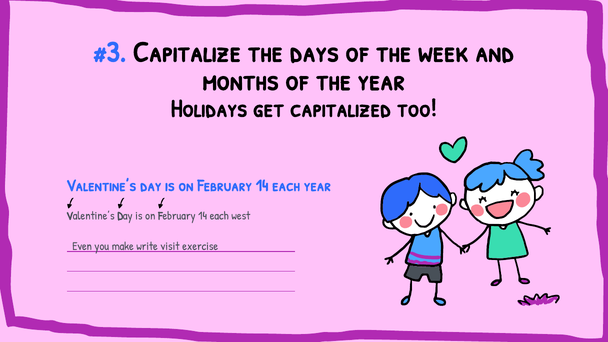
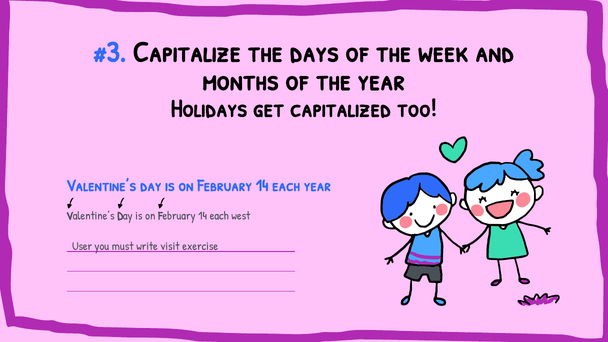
Even: Even -> User
make: make -> must
